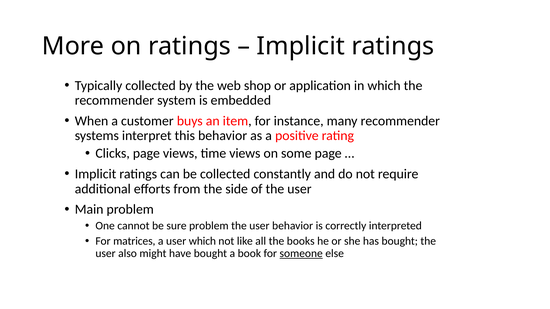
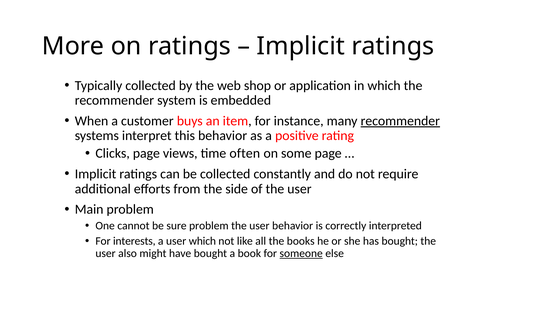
recommender at (400, 121) underline: none -> present
time views: views -> often
matrices: matrices -> interests
